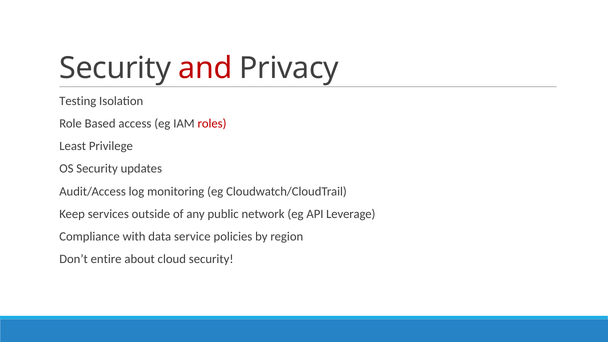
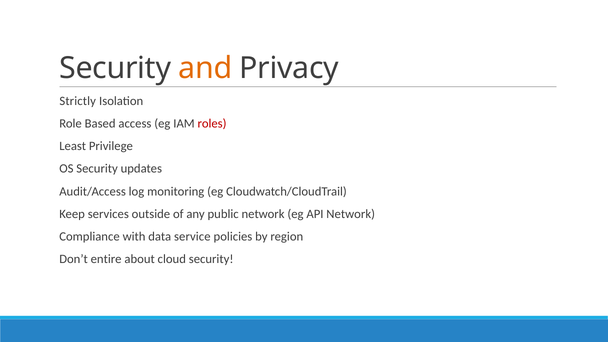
and colour: red -> orange
Testing: Testing -> Strictly
API Leverage: Leverage -> Network
